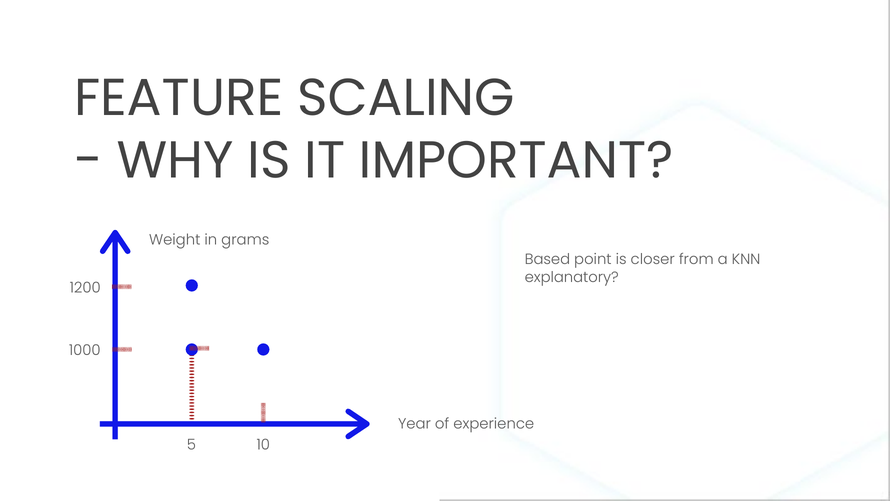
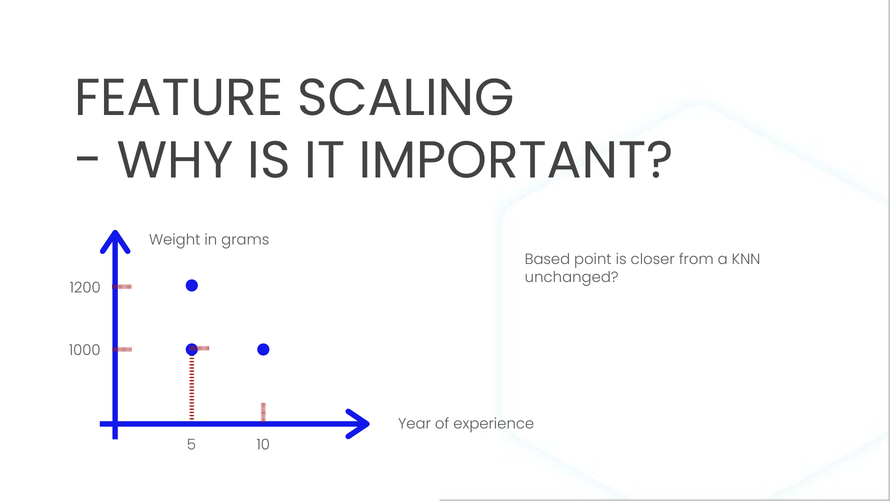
explanatory: explanatory -> unchanged
